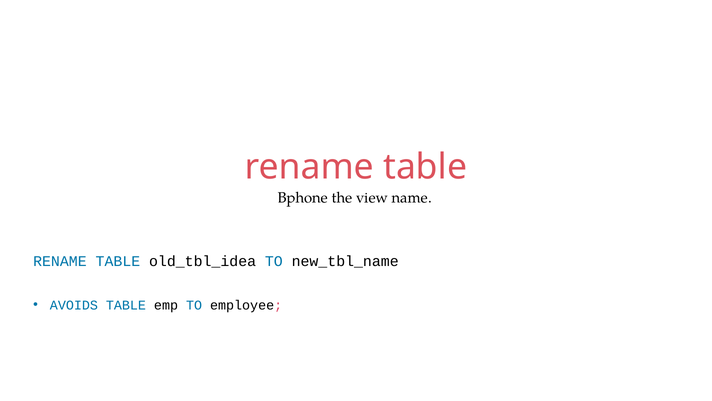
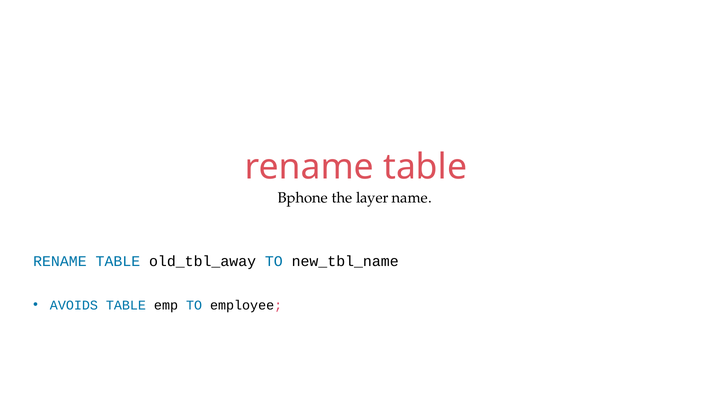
view: view -> layer
old_tbl_idea: old_tbl_idea -> old_tbl_away
